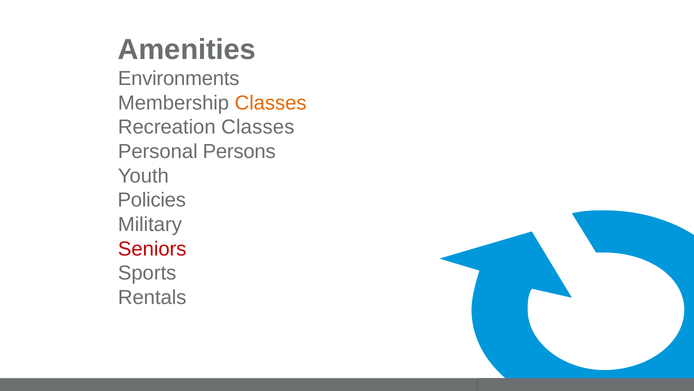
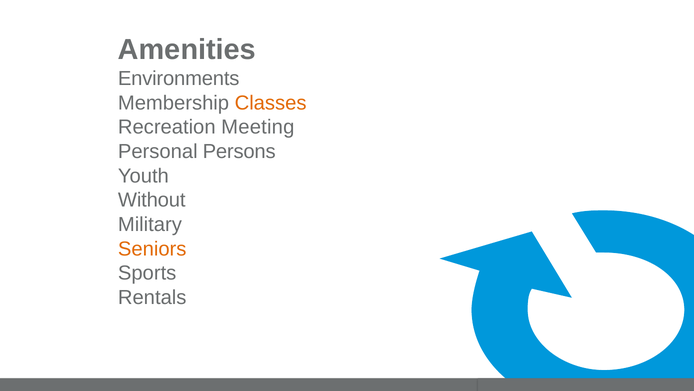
Recreation Classes: Classes -> Meeting
Policies: Policies -> Without
Seniors colour: red -> orange
